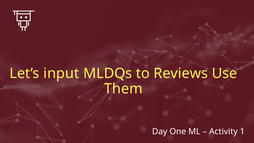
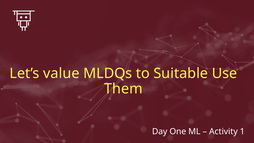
input: input -> value
Reviews: Reviews -> Suitable
